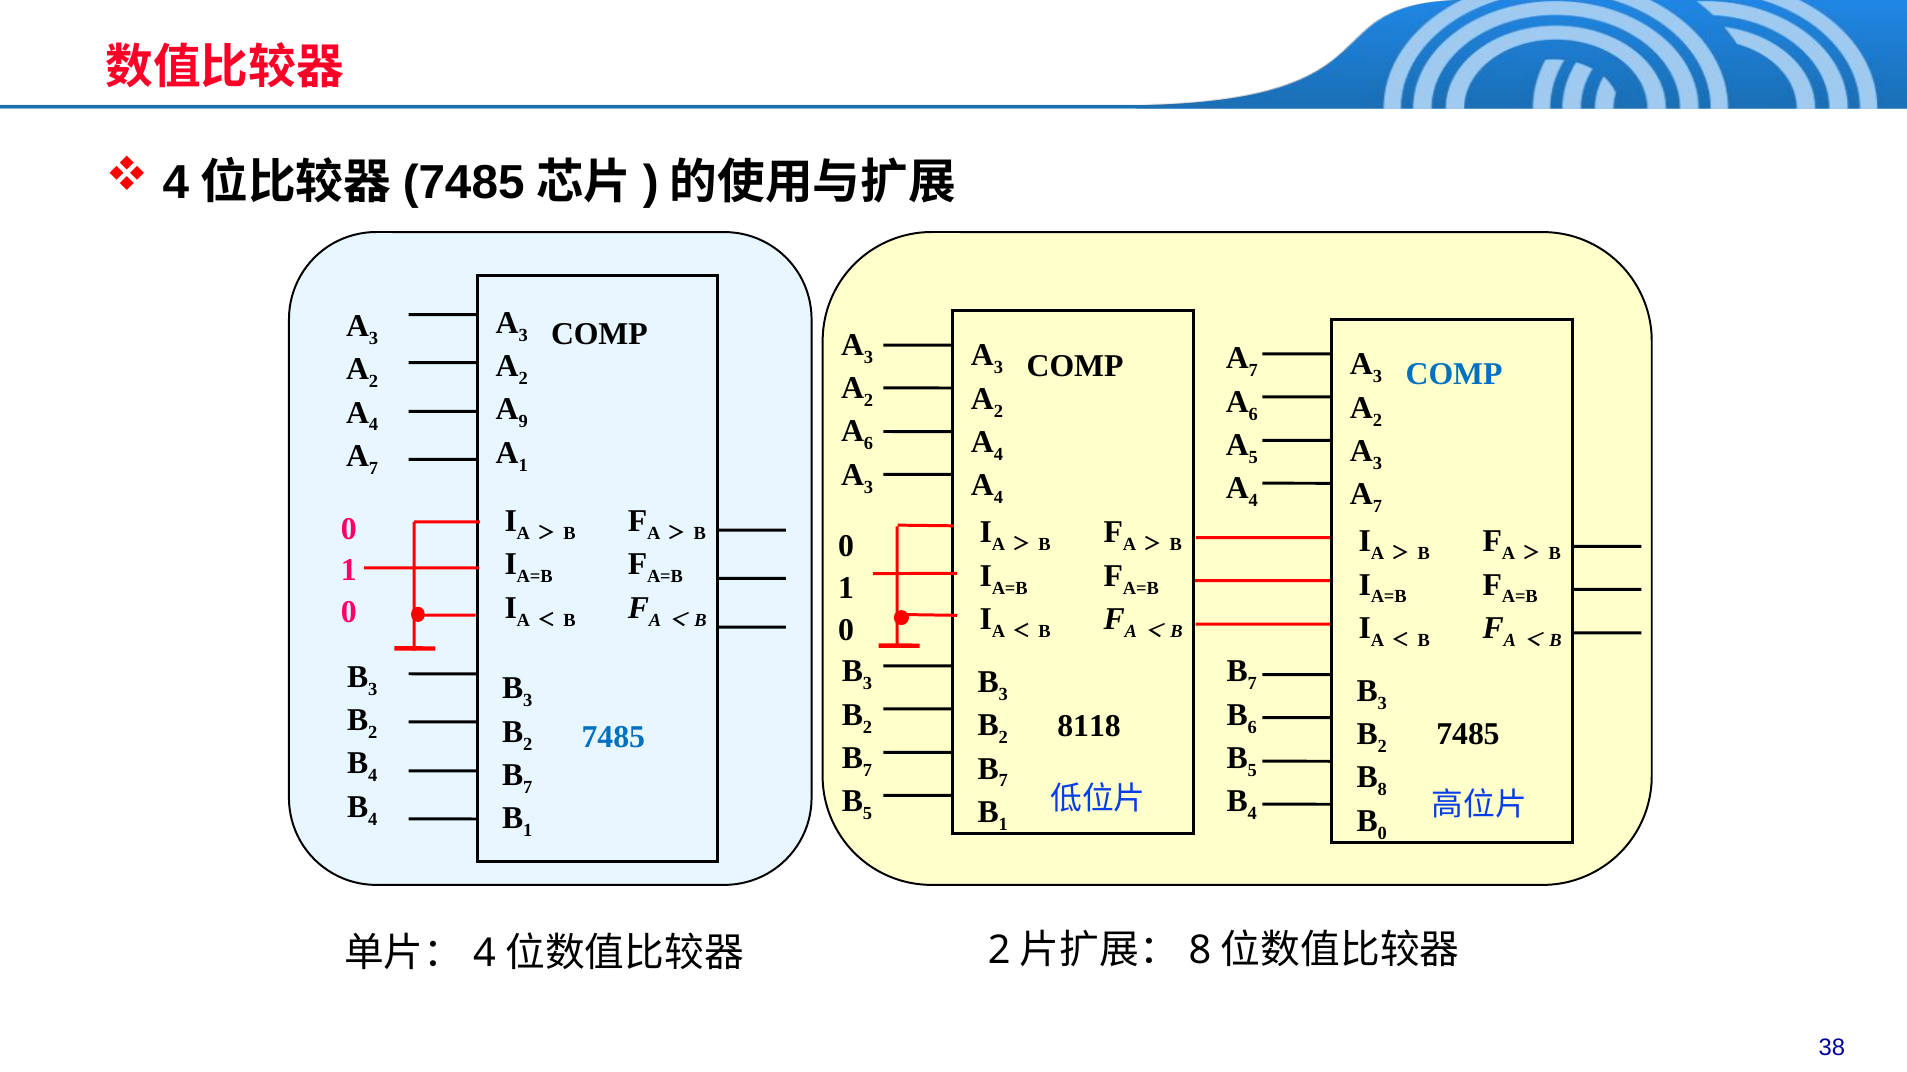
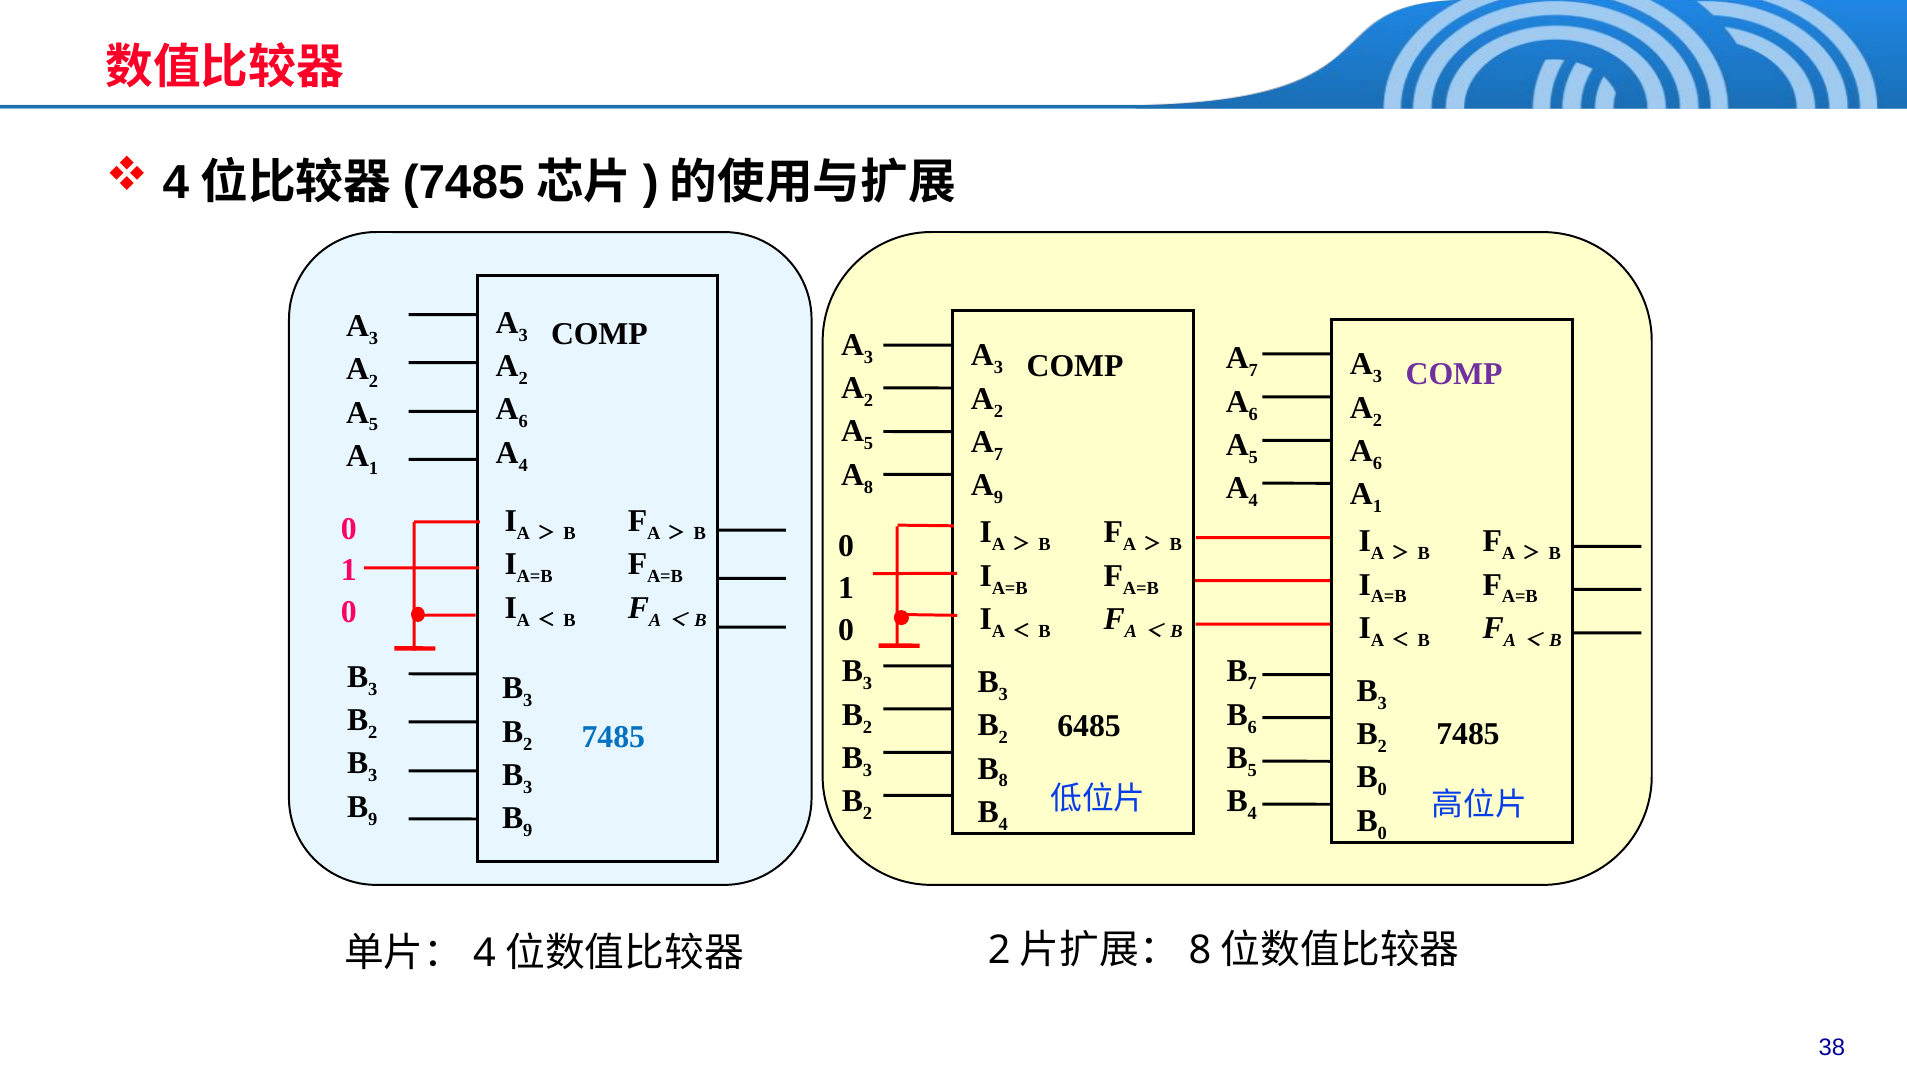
COMP at (1454, 375) colour: blue -> purple
9 at (523, 422): 9 -> 6
4 at (374, 425): 4 -> 5
6 at (869, 444): 6 -> 5
4 at (998, 455): 4 -> 7
3 at (1377, 464): 3 -> 6
1 at (523, 465): 1 -> 4
7 at (374, 469): 7 -> 1
3 at (869, 487): 3 -> 8
4 at (998, 498): 4 -> 9
7 at (1377, 507): 7 -> 1
8118: 8118 -> 6485
7 at (868, 771): 7 -> 3
4 at (373, 776): 4 -> 3
7 at (1003, 781): 7 -> 8
7 at (528, 788): 7 -> 3
8 at (1382, 790): 8 -> 0
5 at (868, 814): 5 -> 2
4 at (373, 819): 4 -> 9
1 at (1003, 825): 1 -> 4
1 at (528, 831): 1 -> 9
